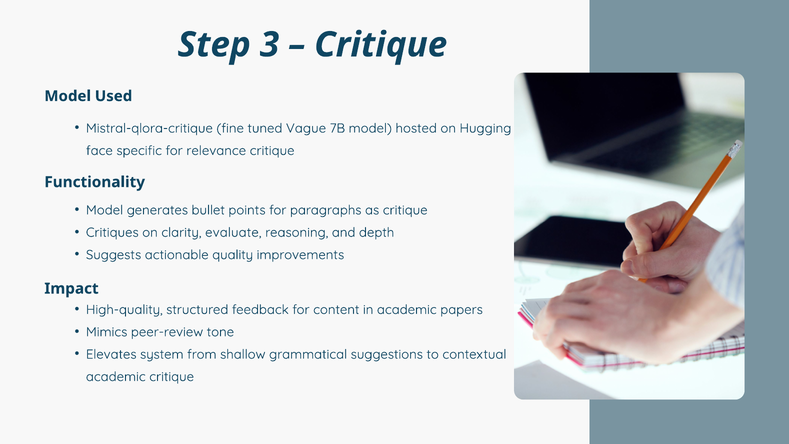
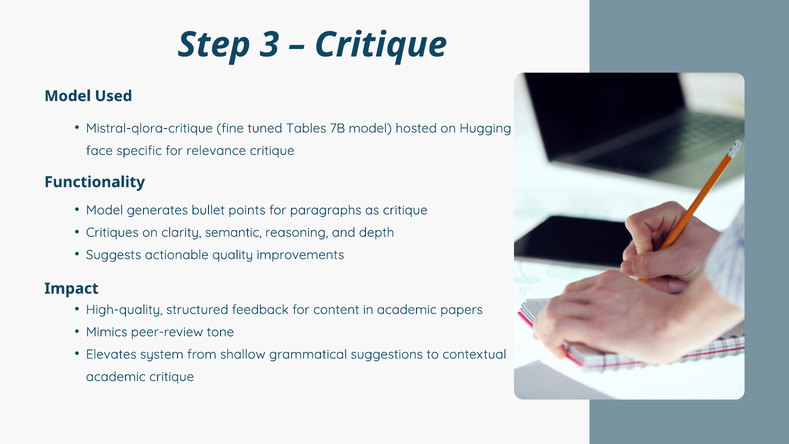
Vague: Vague -> Tables
evaluate: evaluate -> semantic
